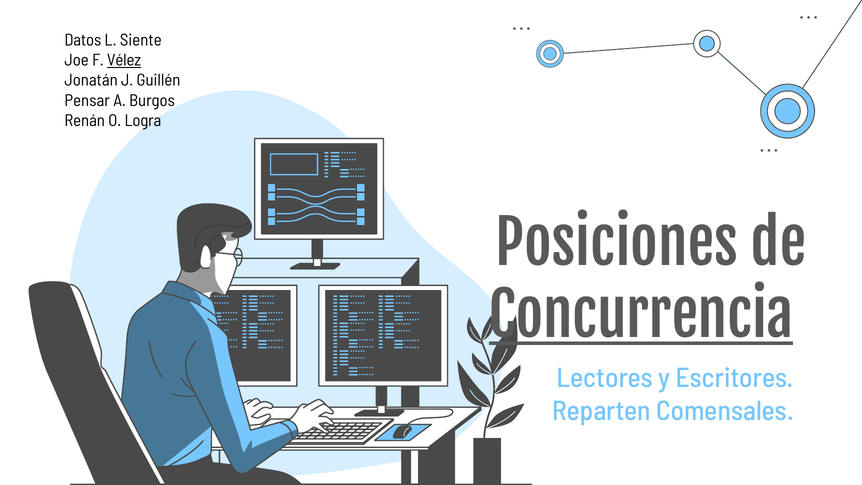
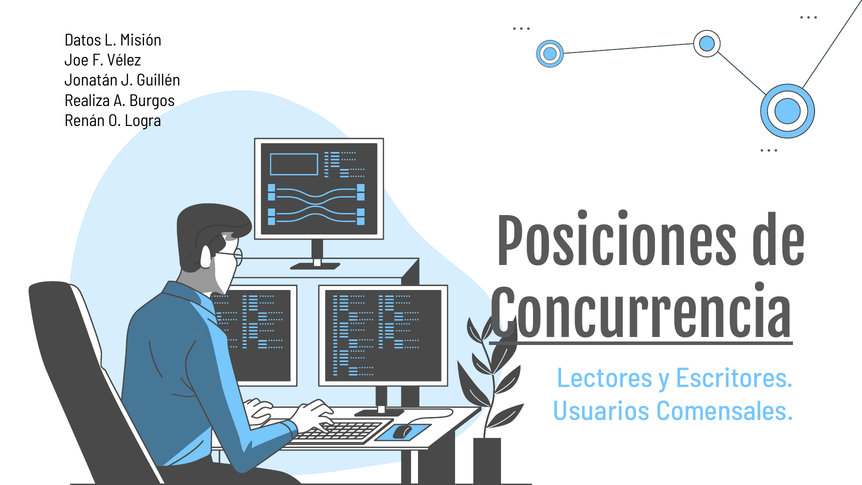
Siente: Siente -> Misión
Vélez underline: present -> none
Pensar: Pensar -> Realiza
Reparten: Reparten -> Usuarios
